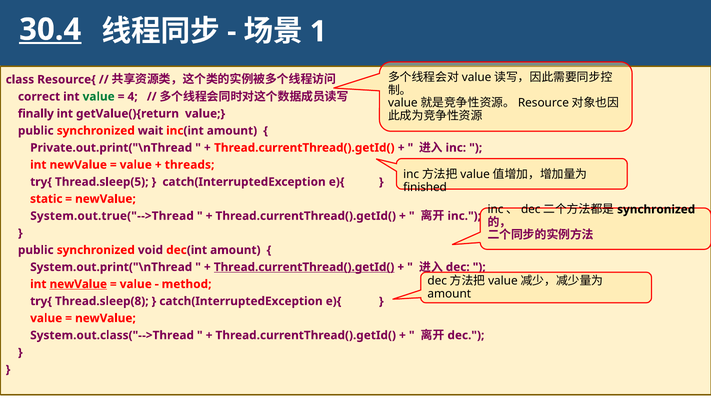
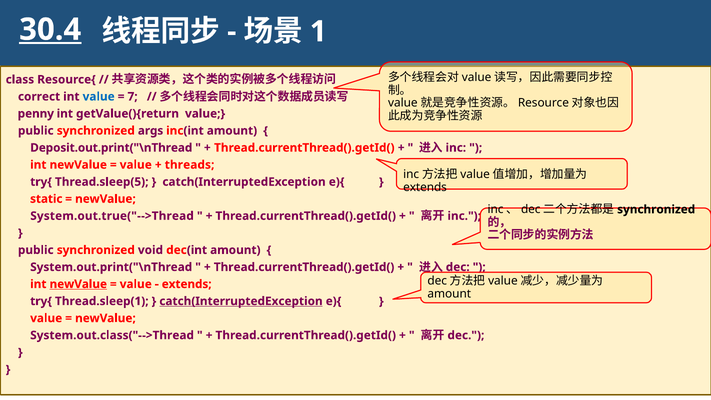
value at (99, 97) colour: green -> blue
4: 4 -> 7
finally: finally -> penny
wait: wait -> args
Private.out.print("\nThread: Private.out.print("\nThread -> Deposit.out.print("\nThread
finished at (425, 187): finished -> extends
Thread.currentThread().getId( at (304, 267) underline: present -> none
method at (187, 284): method -> extends
Thread.sleep(8: Thread.sleep(8 -> Thread.sleep(1
catch(InterruptedException at (241, 301) underline: none -> present
